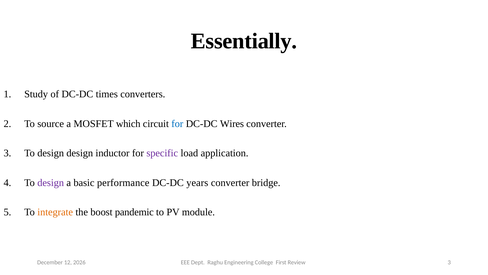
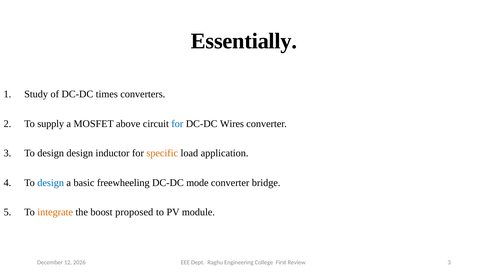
source: source -> supply
which: which -> above
specific colour: purple -> orange
design at (51, 182) colour: purple -> blue
performance: performance -> freewheeling
years: years -> mode
pandemic: pandemic -> proposed
